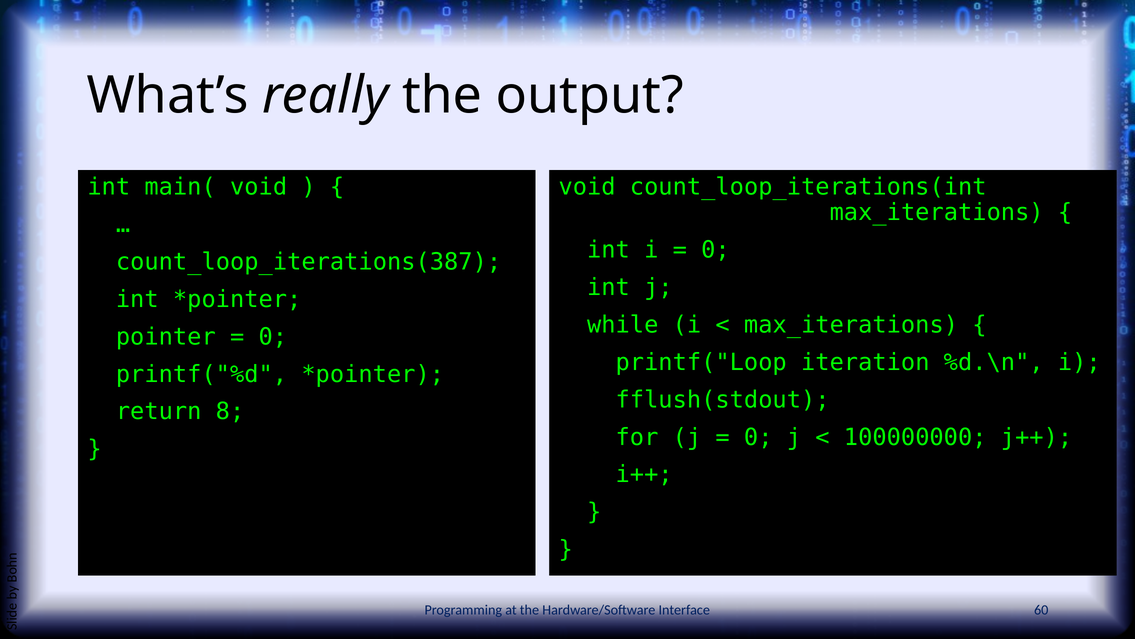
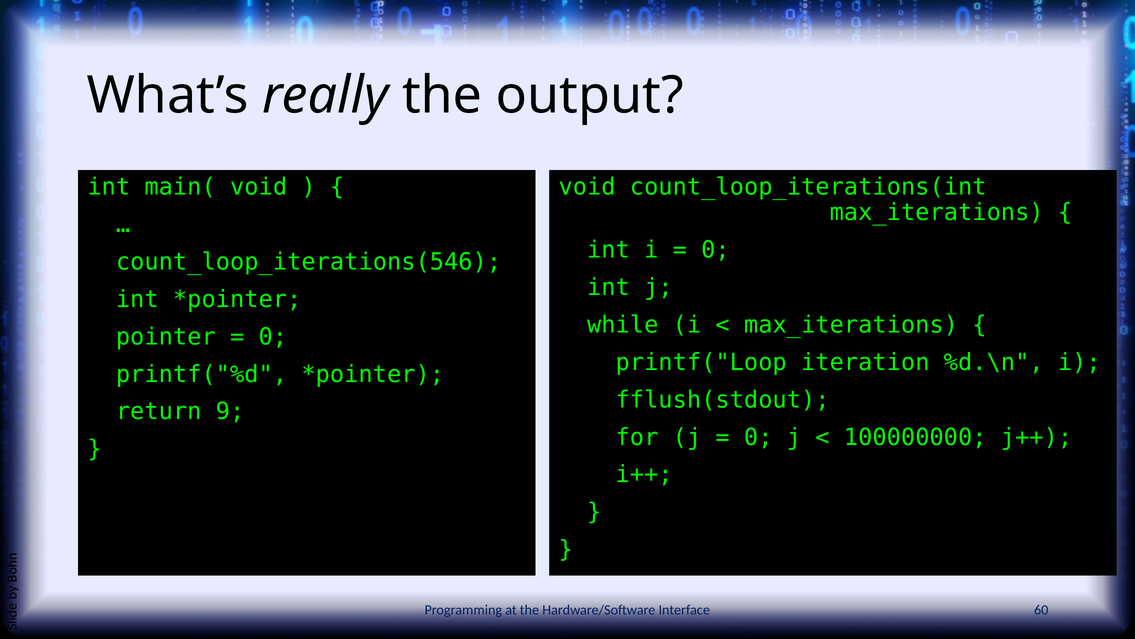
count_loop_iterations(387: count_loop_iterations(387 -> count_loop_iterations(546
8: 8 -> 9
